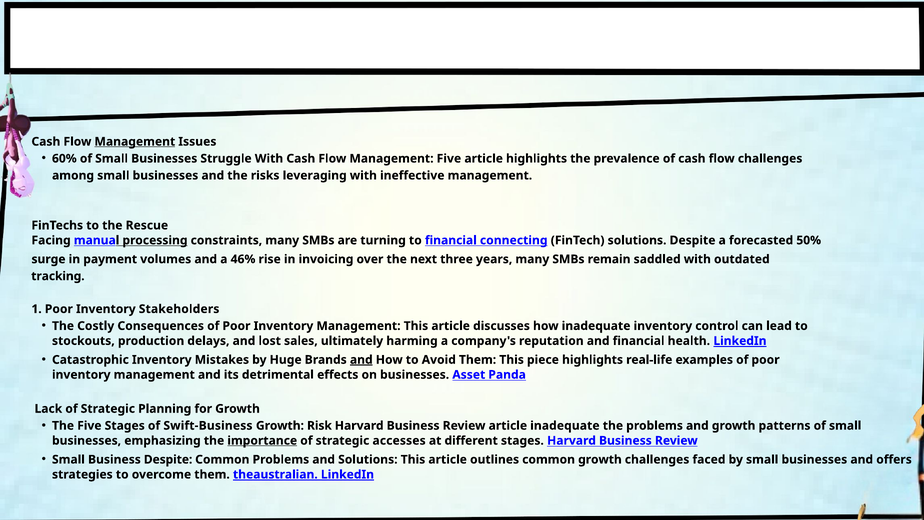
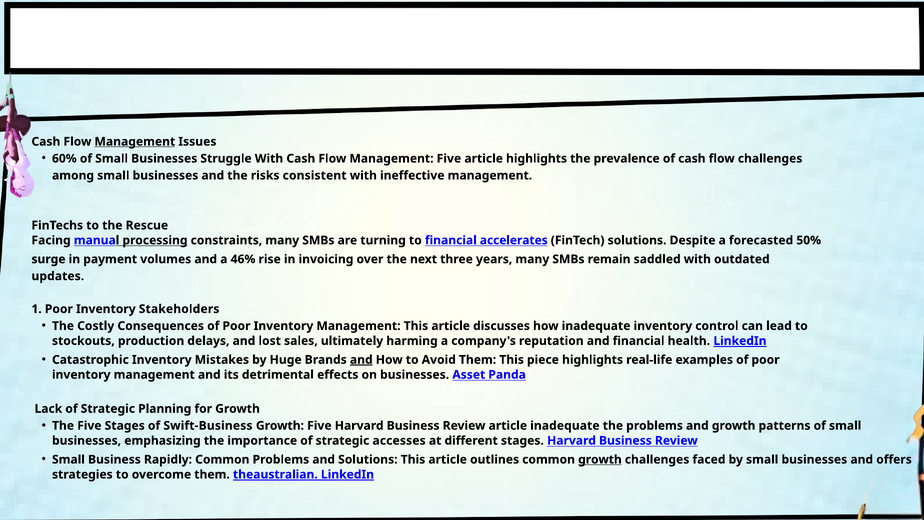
leveraging: leveraging -> consistent
connecting: connecting -> accelerates
tracking: tracking -> updates
Growth Risk: Risk -> Five
importance underline: present -> none
Business Despite: Despite -> Rapidly
growth at (600, 459) underline: none -> present
